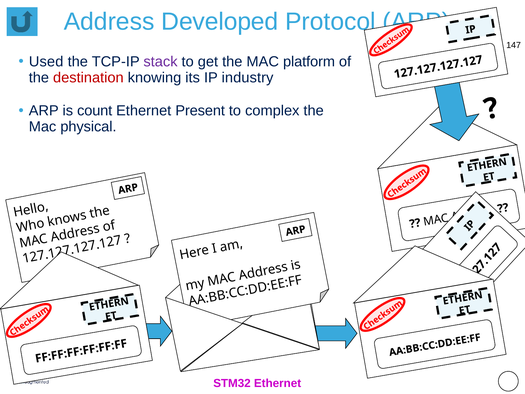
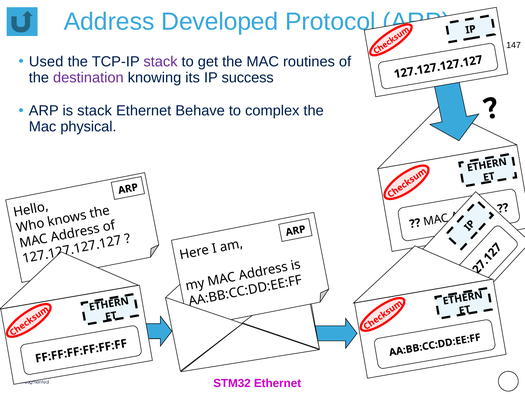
platform: platform -> routines
destination colour: red -> purple
industry: industry -> success
is count: count -> stack
Present: Present -> Behave
